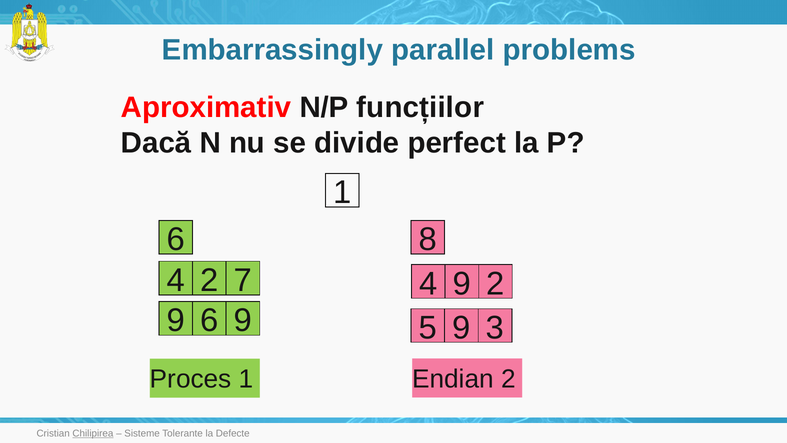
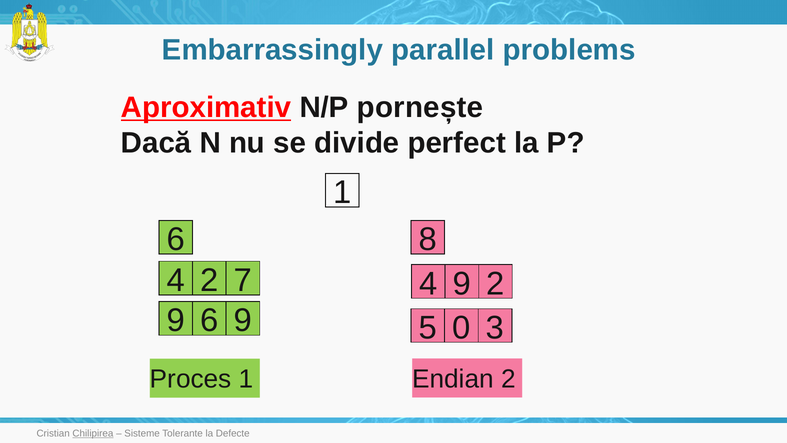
Aproximativ underline: none -> present
funcțiilor: funcțiilor -> pornește
5 9: 9 -> 0
